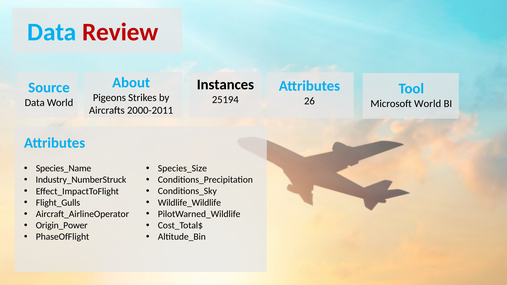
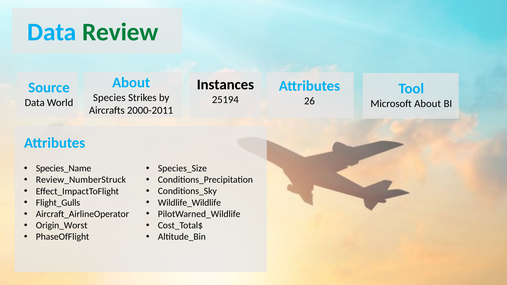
Review colour: red -> green
Pigeons: Pigeons -> Species
Microsoft World: World -> About
Industry_NumberStruck: Industry_NumberStruck -> Review_NumberStruck
Origin_Power: Origin_Power -> Origin_Worst
